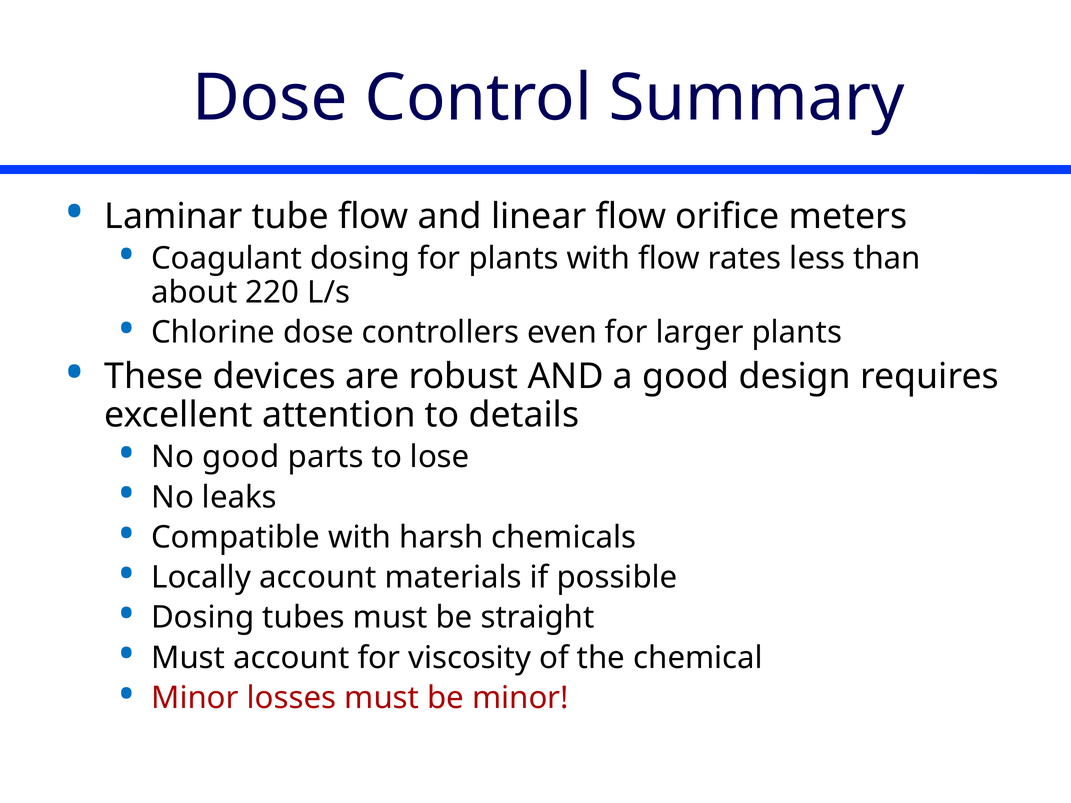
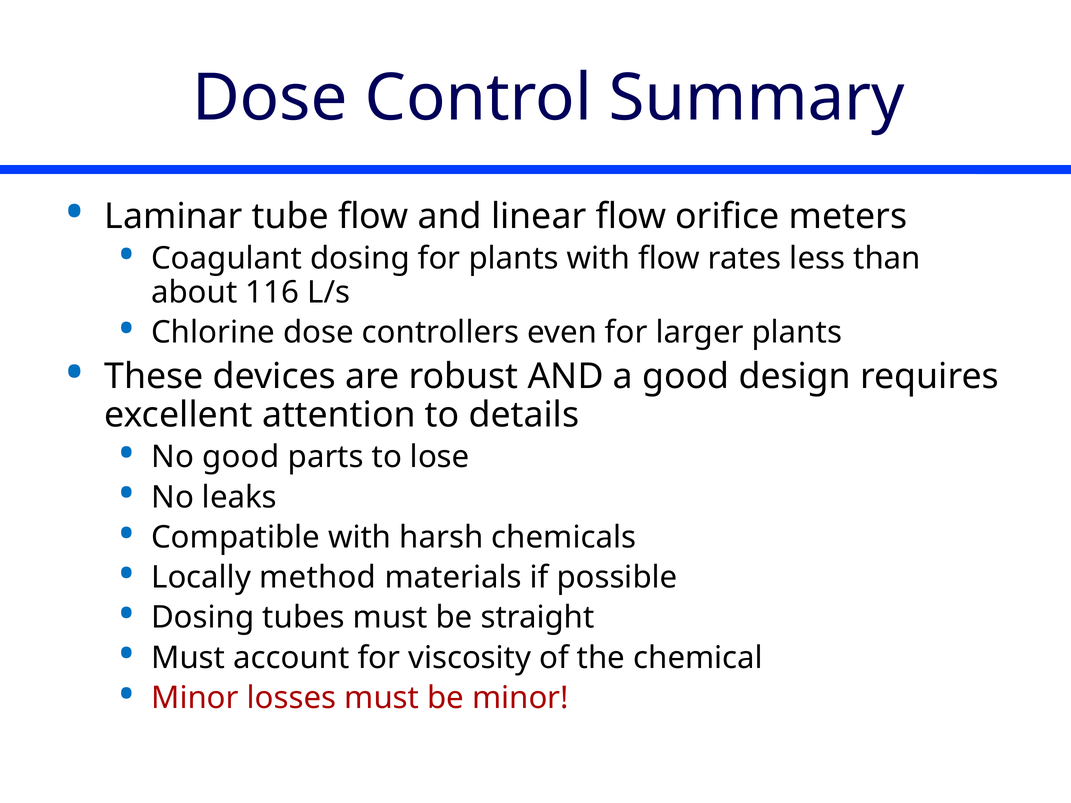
220: 220 -> 116
Locally account: account -> method
